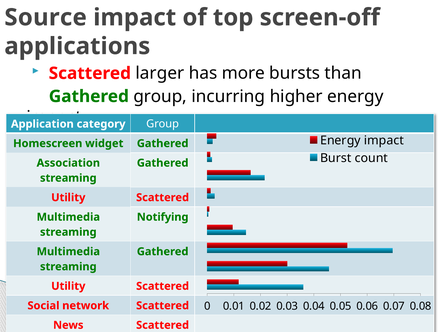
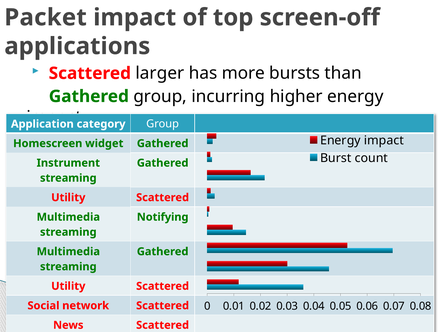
Source: Source -> Packet
Association: Association -> Instrument
